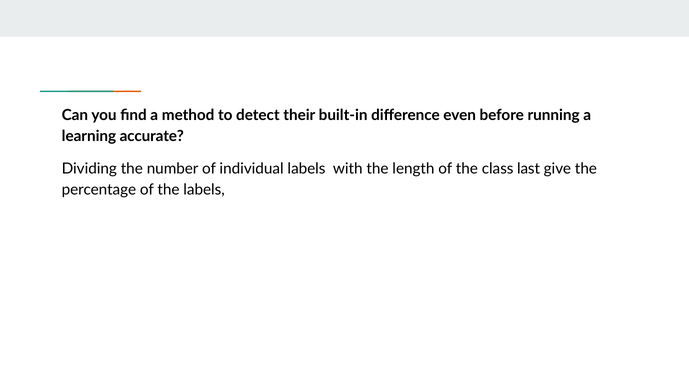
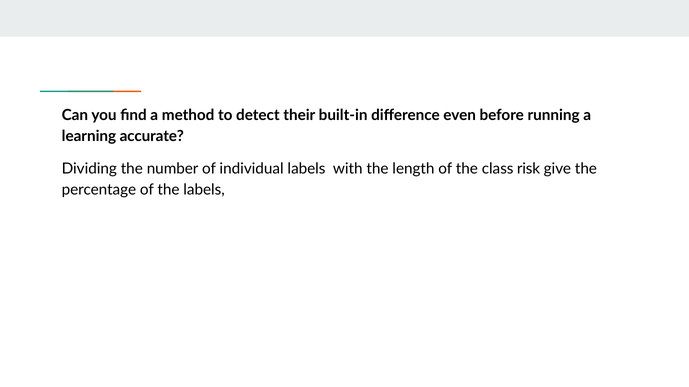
last: last -> risk
